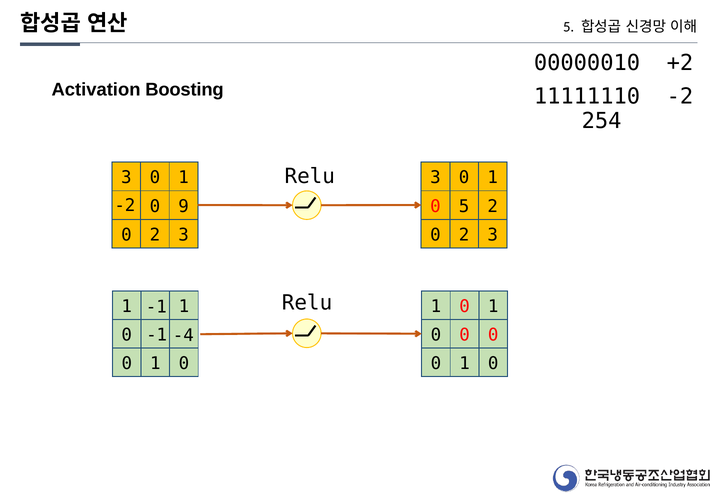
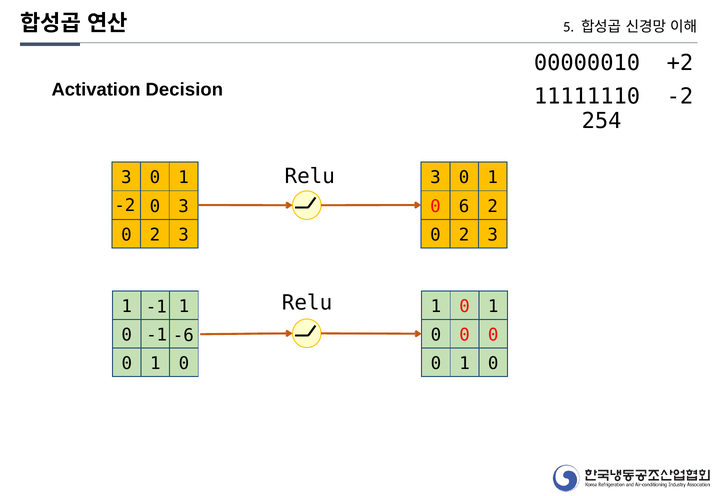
Boosting: Boosting -> Decision
9 at (184, 206): 9 -> 3
0 5: 5 -> 6
-4: -4 -> -6
